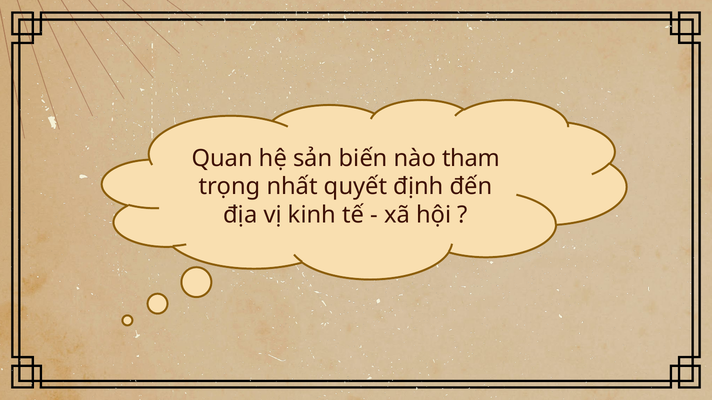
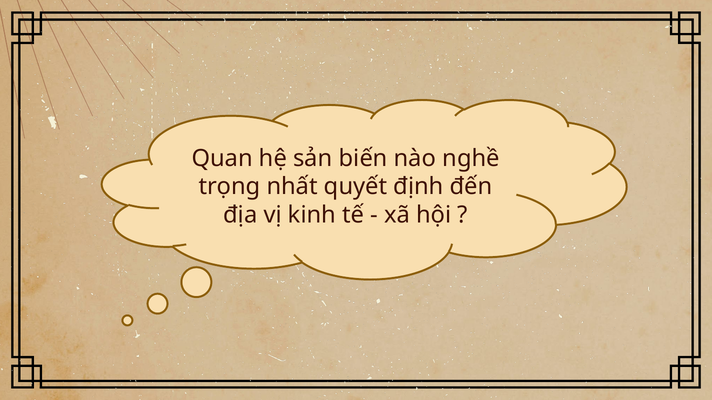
tham: tham -> nghề
